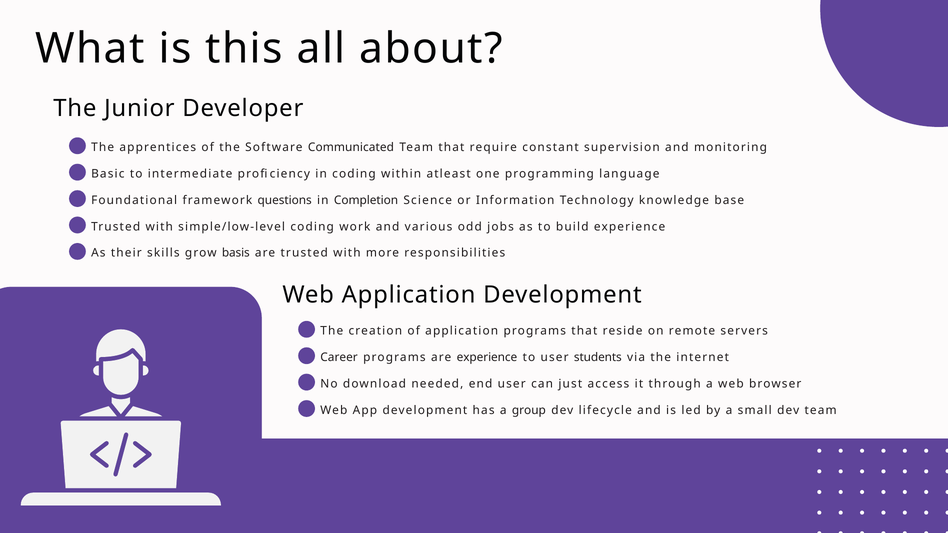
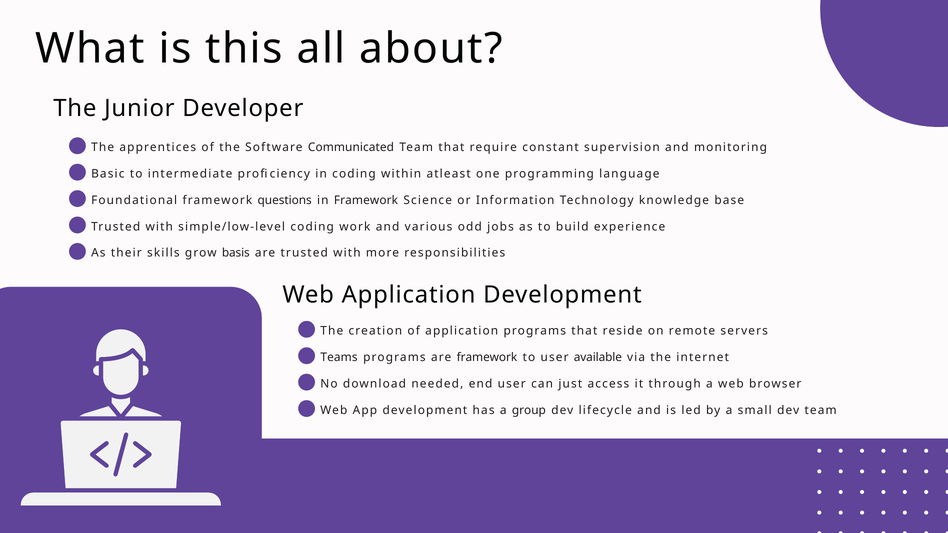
in Completion: Completion -> Framework
Career: Career -> Teams
are experience: experience -> framework
students: students -> available
